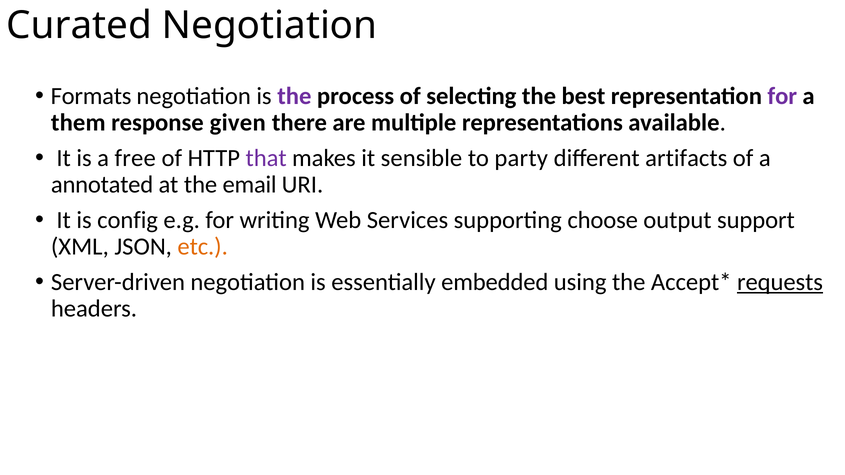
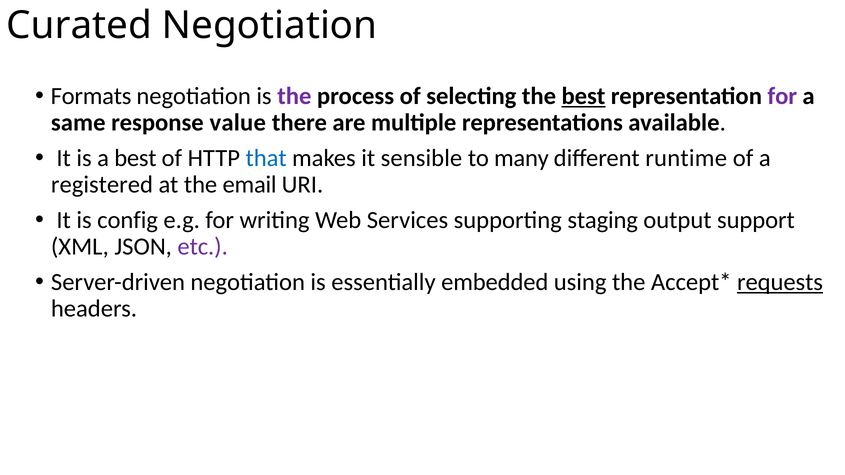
best at (583, 96) underline: none -> present
them: them -> same
given: given -> value
a free: free -> best
that colour: purple -> blue
party: party -> many
artifacts: artifacts -> runtime
annotated: annotated -> registered
choose: choose -> staging
etc colour: orange -> purple
